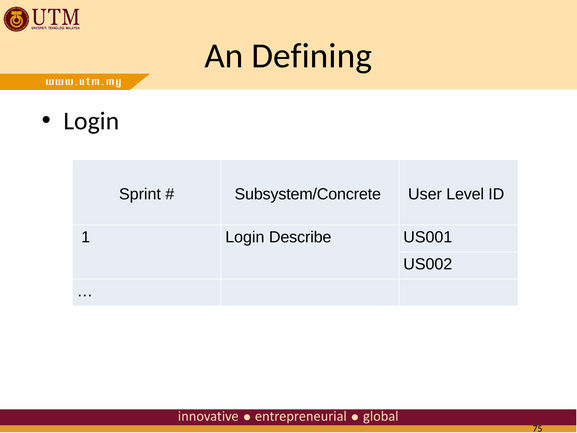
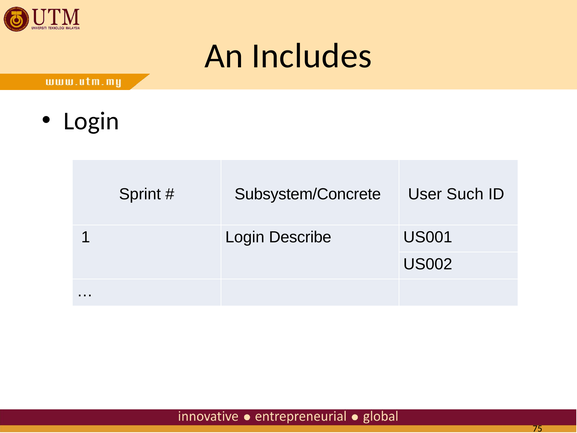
Defining: Defining -> Includes
Level: Level -> Such
